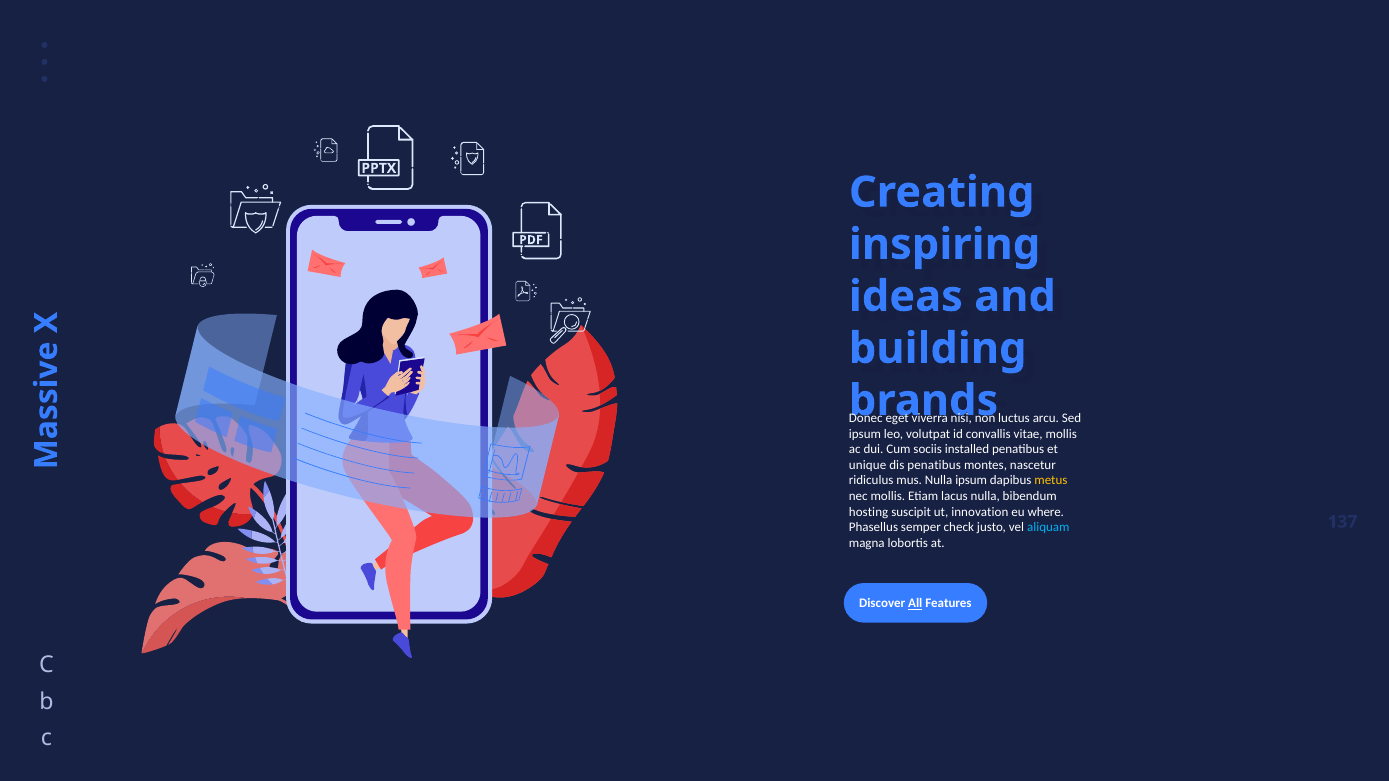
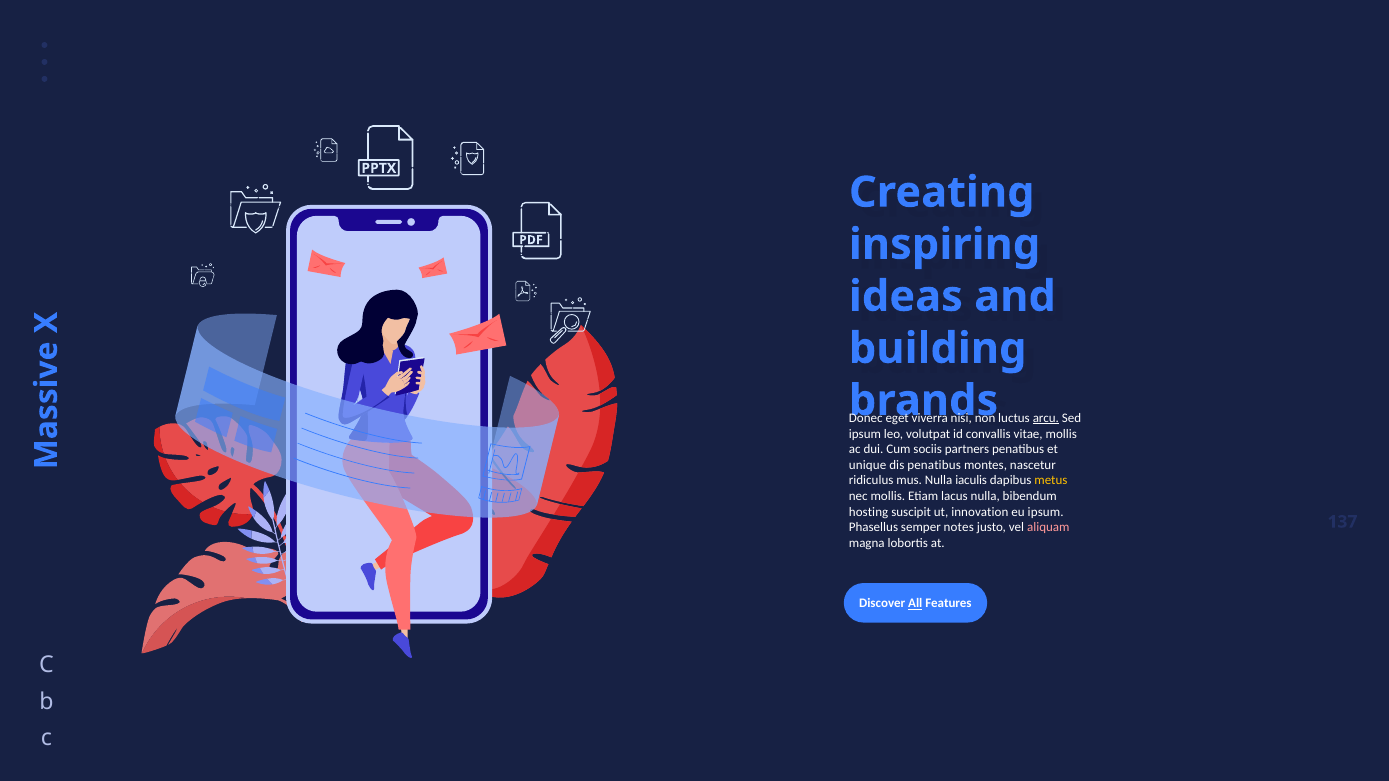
arcu underline: none -> present
installed: installed -> partners
Nulla ipsum: ipsum -> iaculis
eu where: where -> ipsum
check: check -> notes
aliquam colour: light blue -> pink
